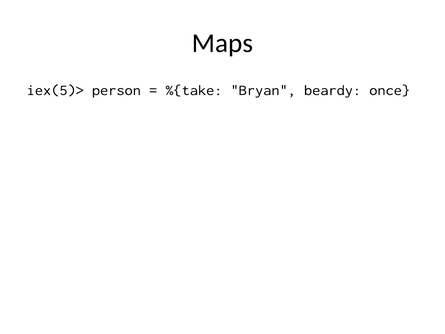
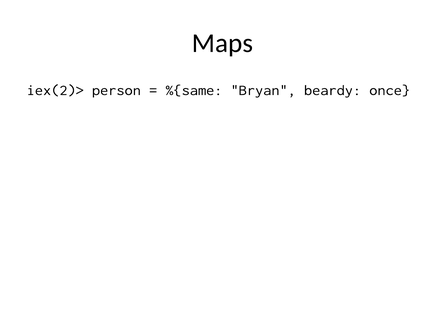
iex(5)>: iex(5)> -> iex(2)>
%{take: %{take -> %{same
